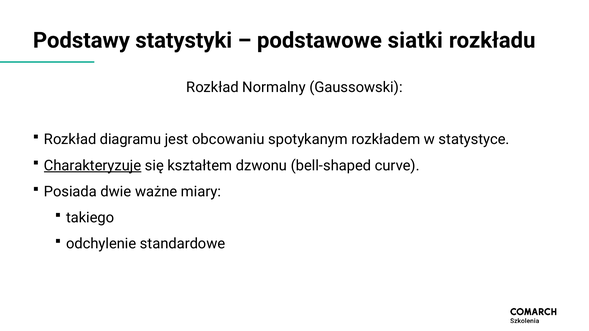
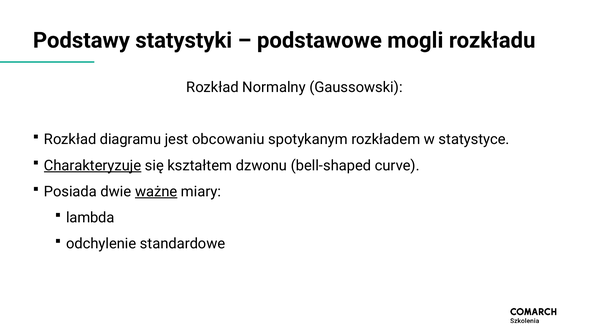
siatki: siatki -> mogli
ważne underline: none -> present
takiego: takiego -> lambda
